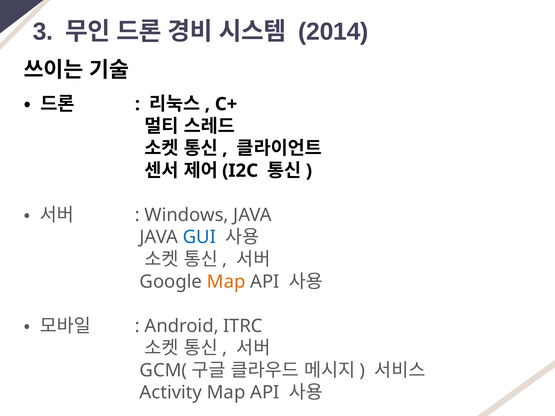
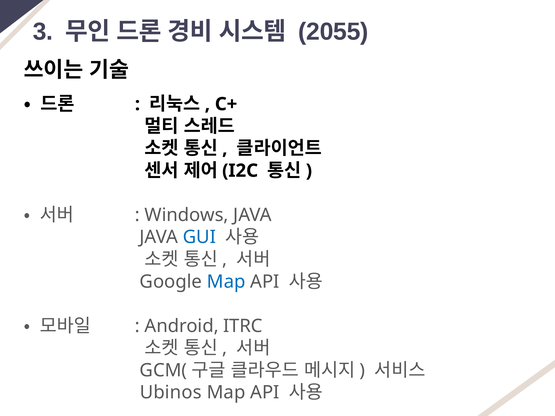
2014: 2014 -> 2055
Map at (226, 282) colour: orange -> blue
Activity: Activity -> Ubinos
